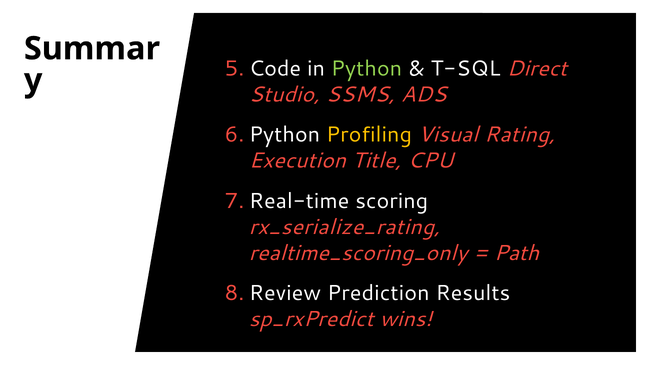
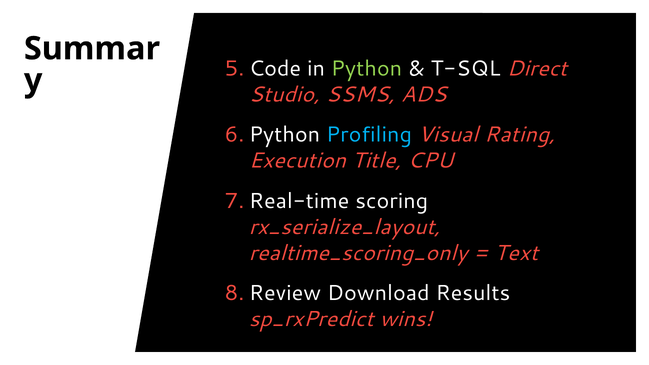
Profiling colour: yellow -> light blue
rx_serialize_rating: rx_serialize_rating -> rx_serialize_layout
Path: Path -> Text
Prediction: Prediction -> Download
